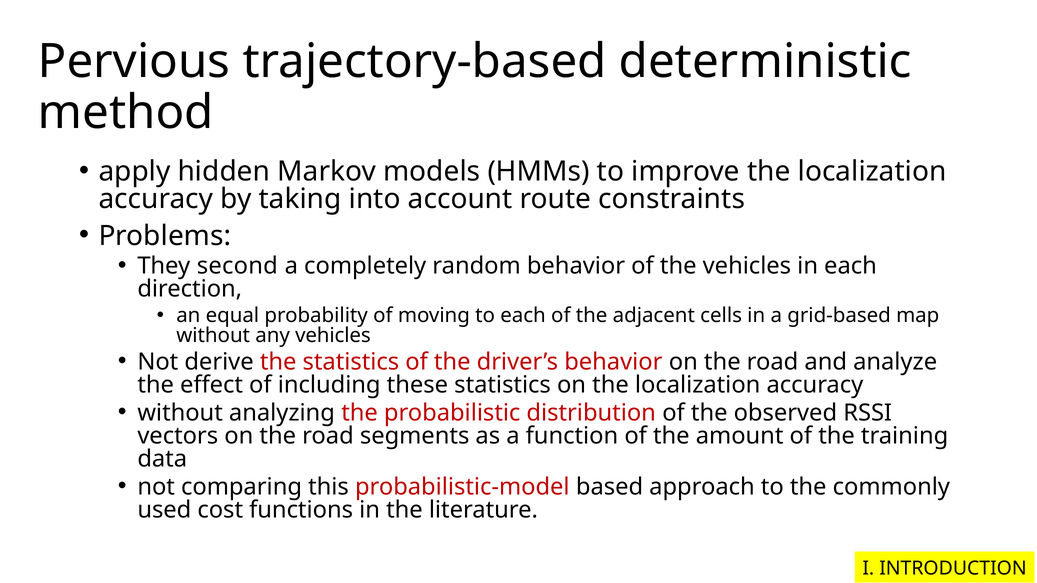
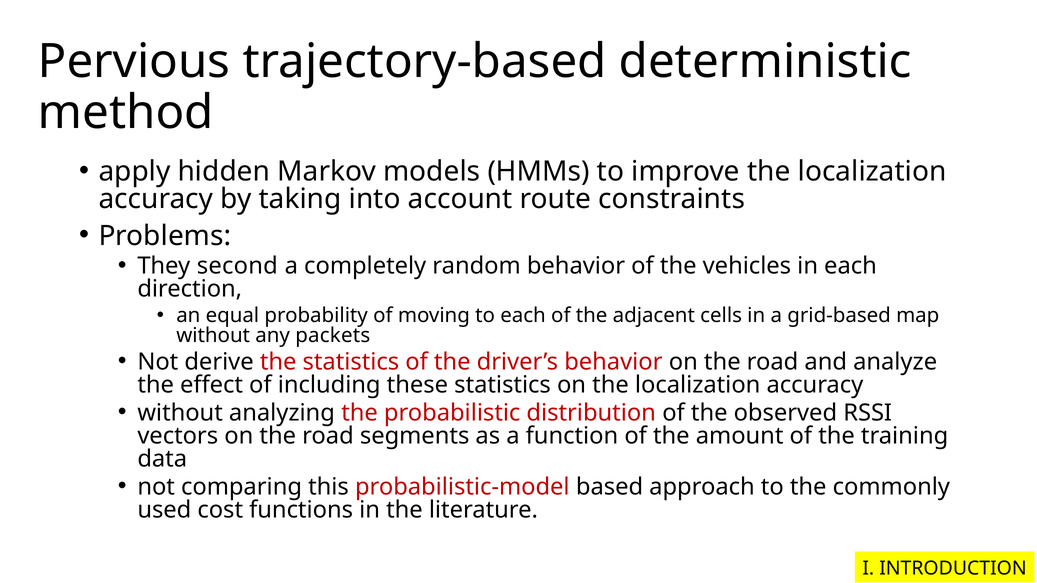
any vehicles: vehicles -> packets
